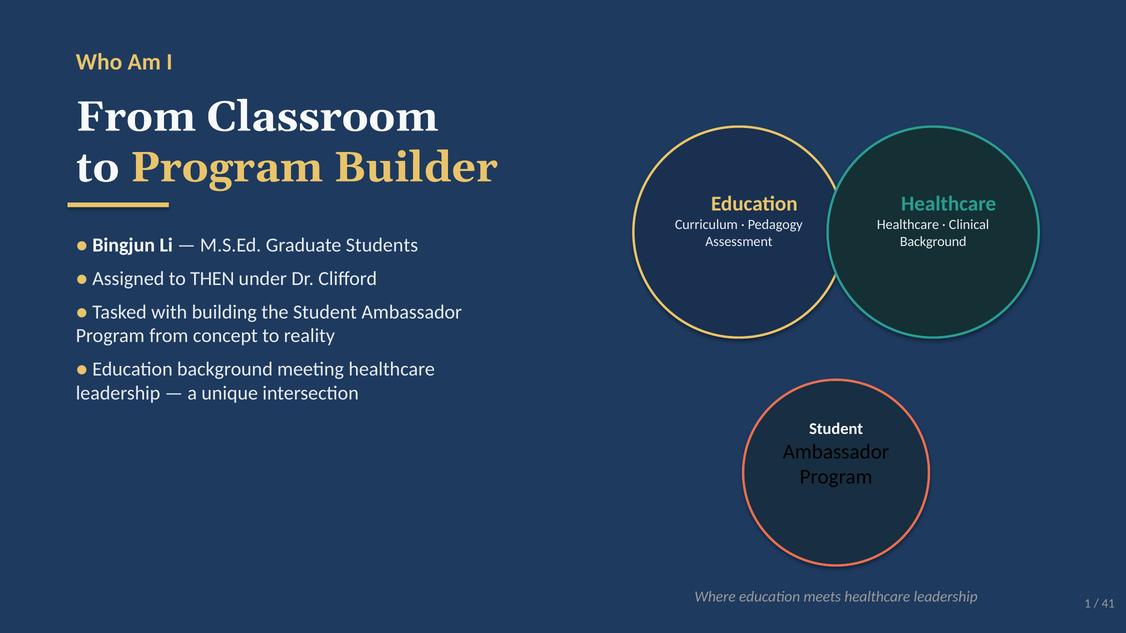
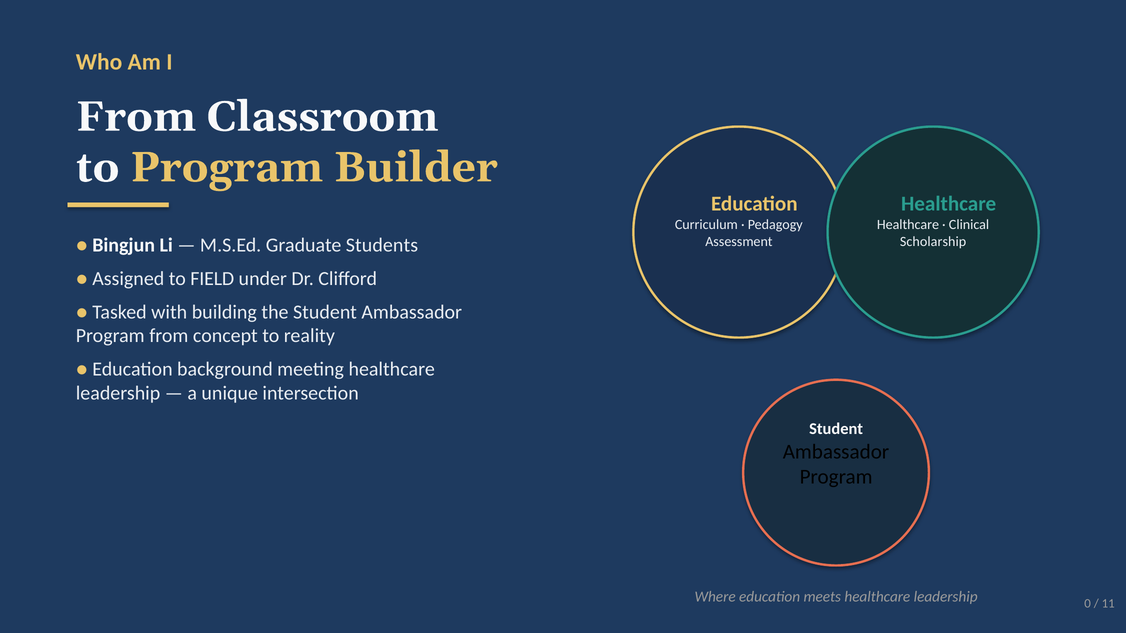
Background at (933, 242): Background -> Scholarship
THEN: THEN -> FIELD
1: 1 -> 0
41: 41 -> 11
